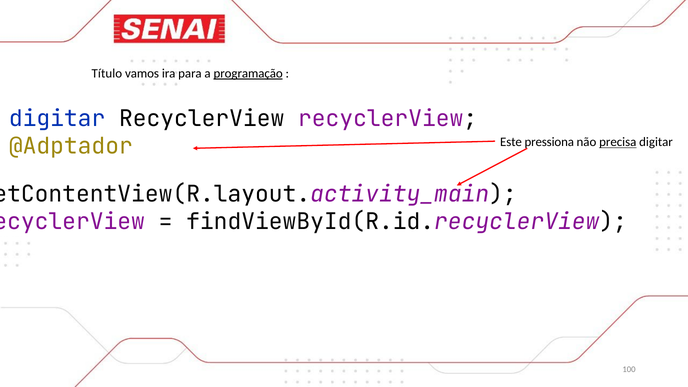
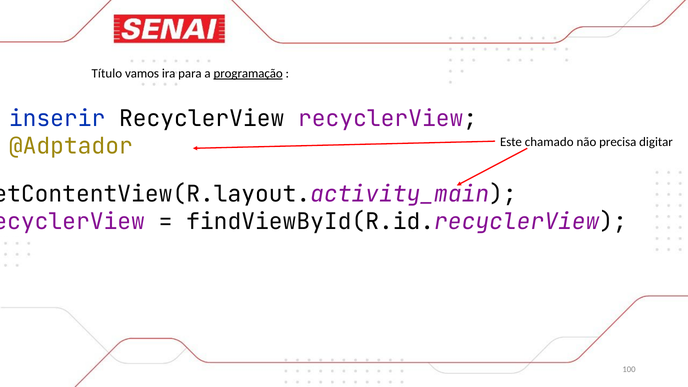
digitar at (57, 119): digitar -> inserir
pressiona: pressiona -> chamado
precisa underline: present -> none
